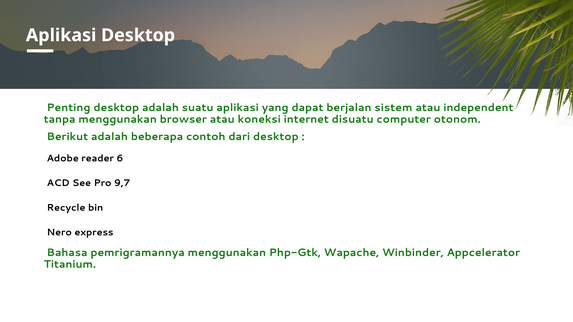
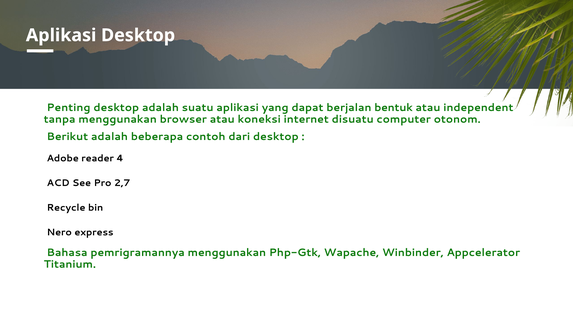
sistem: sistem -> bentuk
6: 6 -> 4
9,7: 9,7 -> 2,7
